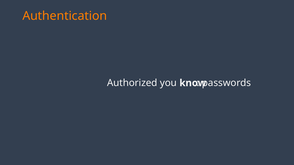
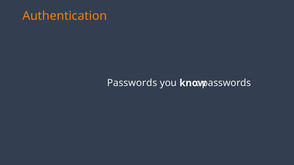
Authorized at (132, 83): Authorized -> Passwords
